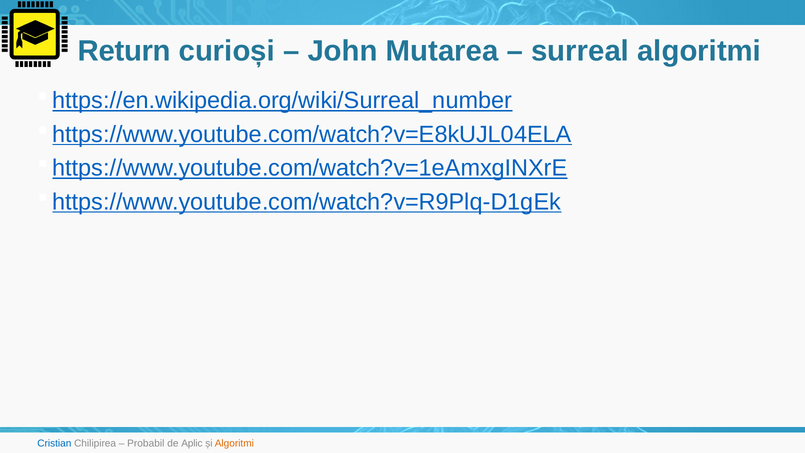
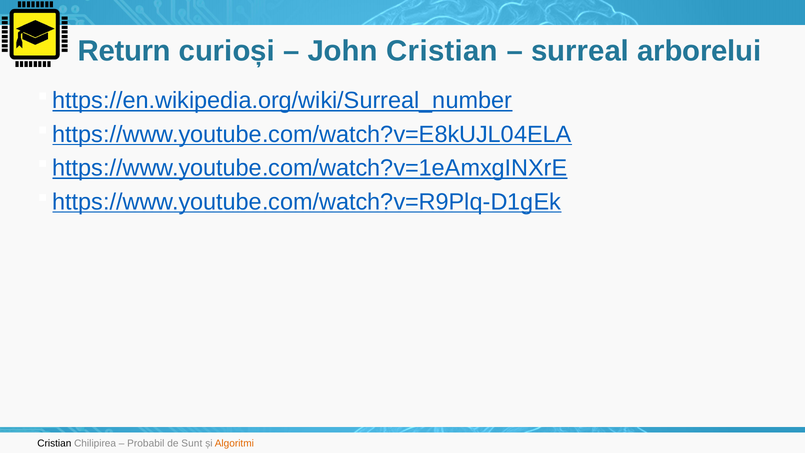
John Mutarea: Mutarea -> Cristian
surreal algoritmi: algoritmi -> arborelui
Cristian at (54, 443) colour: blue -> black
Aplic: Aplic -> Sunt
